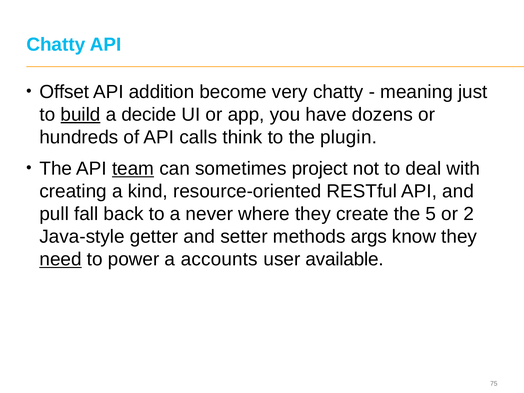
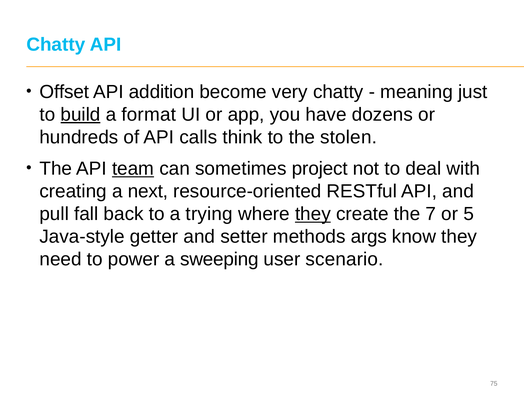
decide: decide -> format
plugin: plugin -> stolen
kind: kind -> next
never: never -> trying
they at (313, 214) underline: none -> present
5: 5 -> 7
2: 2 -> 5
need underline: present -> none
accounts: accounts -> sweeping
available: available -> scenario
